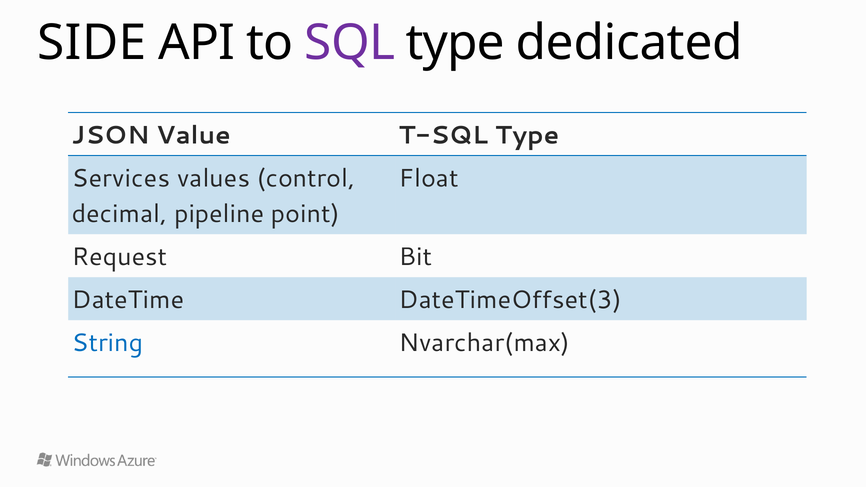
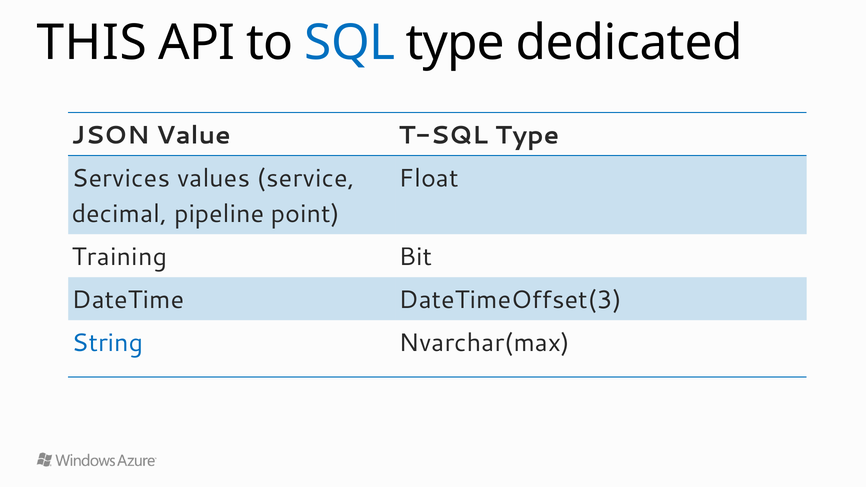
SIDE: SIDE -> THIS
SQL colour: purple -> blue
control: control -> service
Request: Request -> Training
